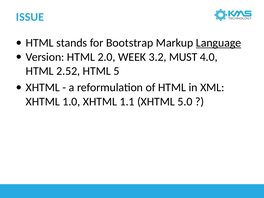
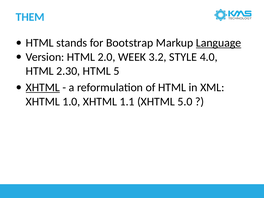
ISSUE: ISSUE -> THEM
MUST: MUST -> STYLE
2.52: 2.52 -> 2.30
XHTML at (43, 87) underline: none -> present
